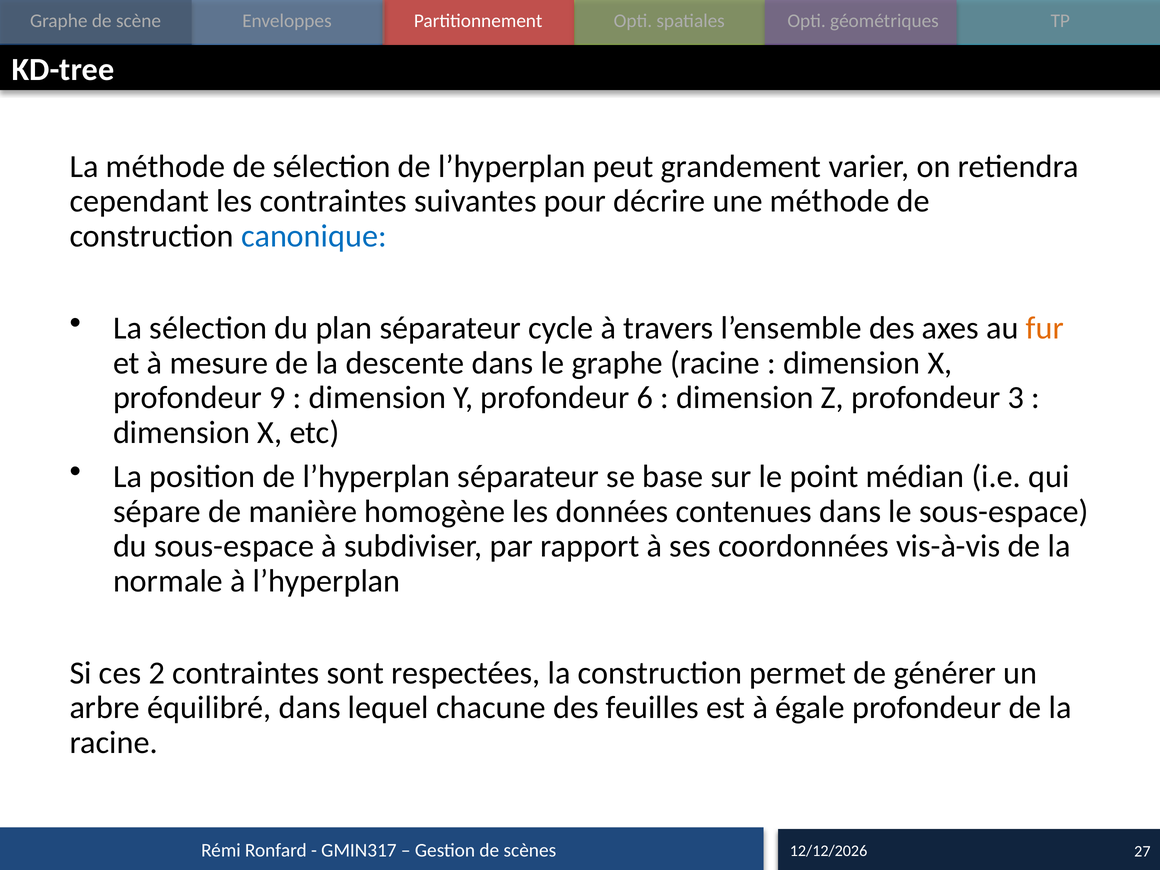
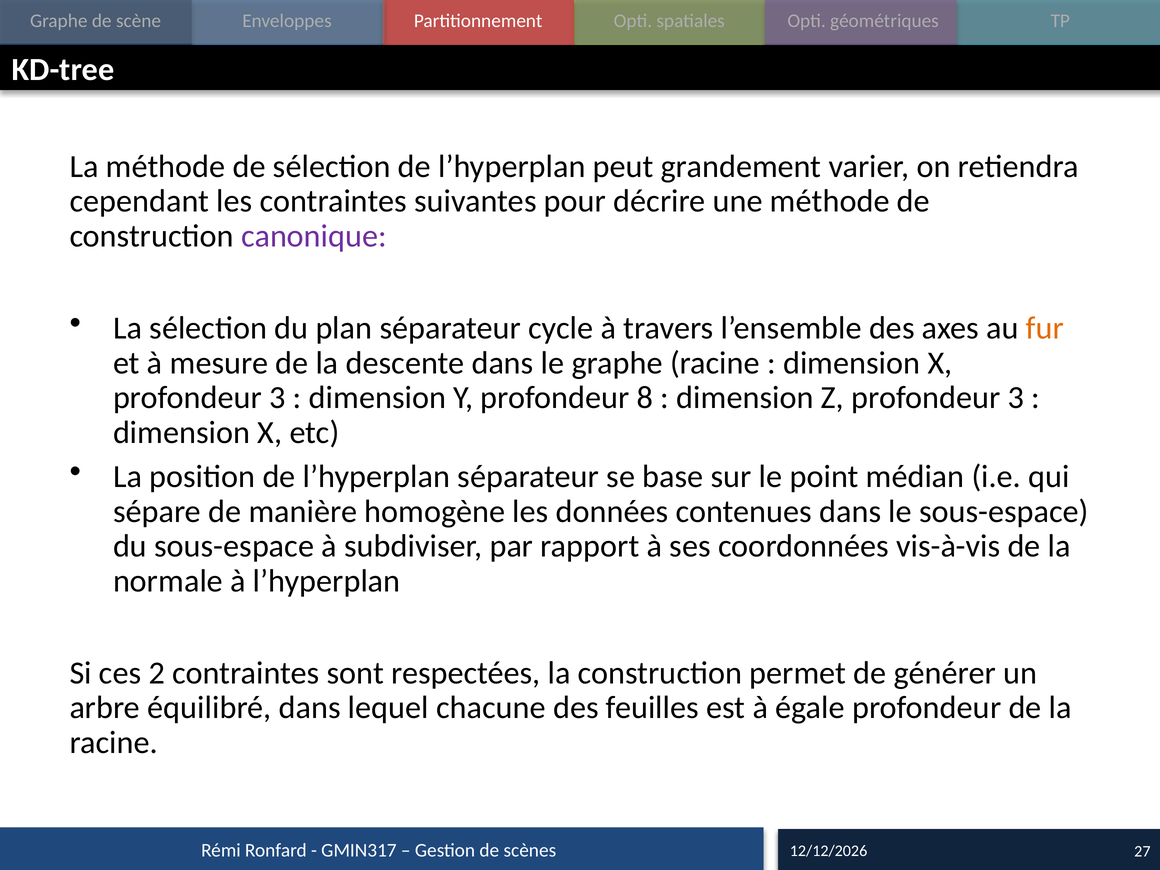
canonique colour: blue -> purple
9 at (278, 398): 9 -> 3
6: 6 -> 8
